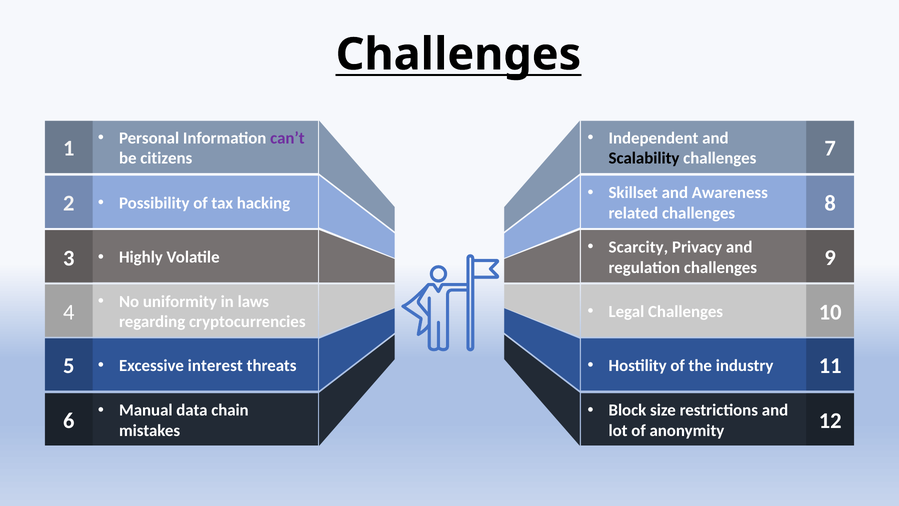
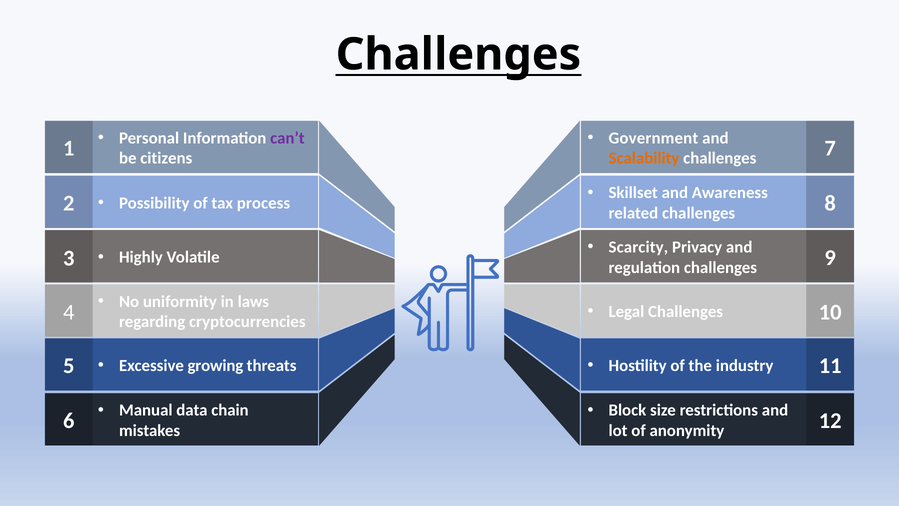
Independent: Independent -> Government
Scalability colour: black -> orange
hacking: hacking -> process
interest: interest -> growing
